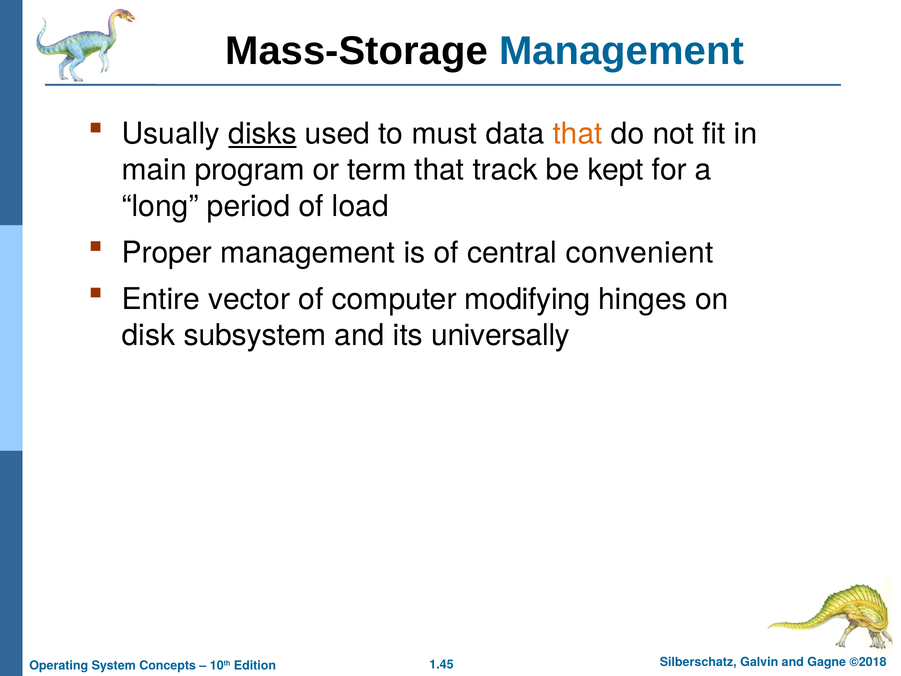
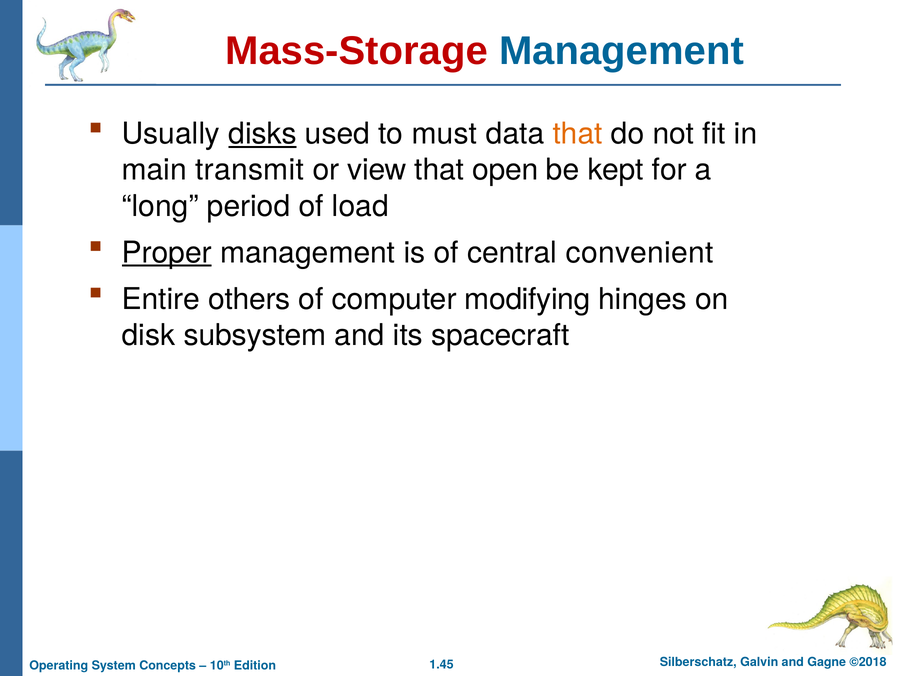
Mass-Storage colour: black -> red
program: program -> transmit
term: term -> view
track: track -> open
Proper underline: none -> present
vector: vector -> others
universally: universally -> spacecraft
